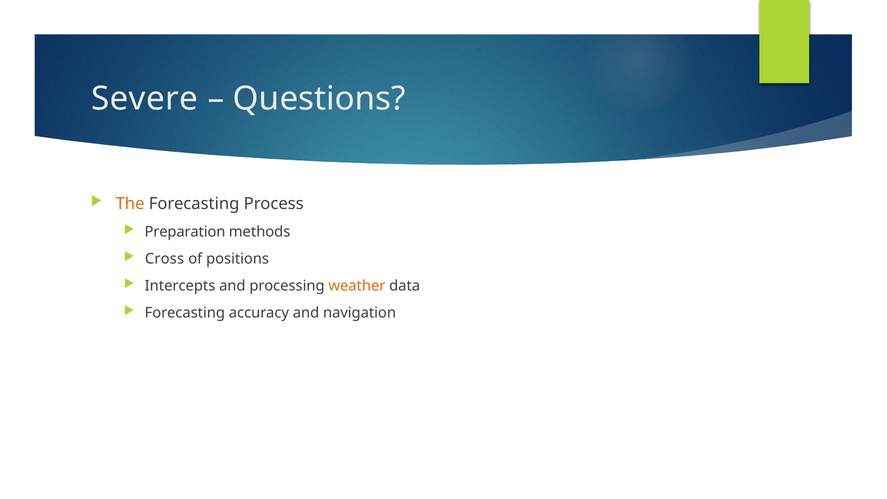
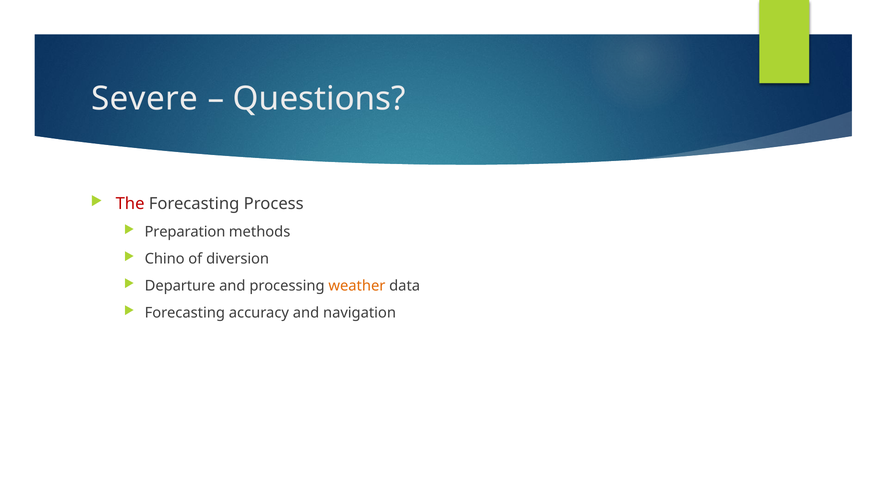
The colour: orange -> red
Cross: Cross -> Chino
positions: positions -> diversion
Intercepts: Intercepts -> Departure
